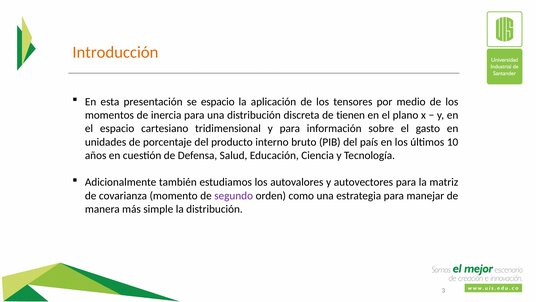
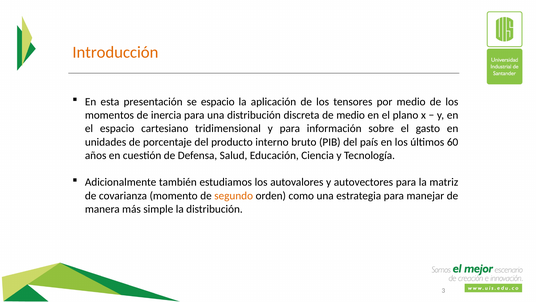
de tienen: tienen -> medio
10: 10 -> 60
segundo colour: purple -> orange
